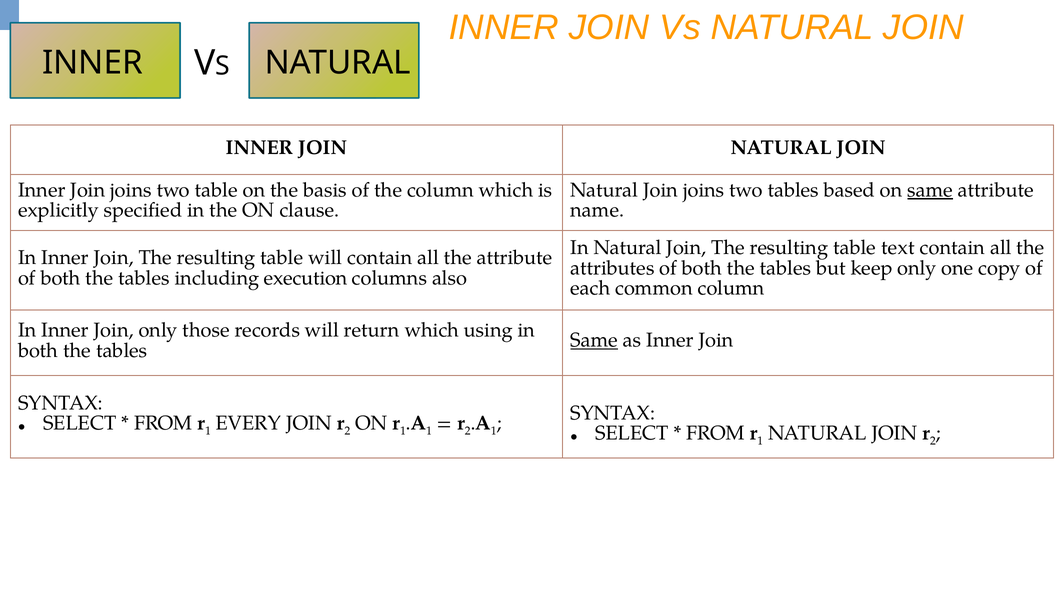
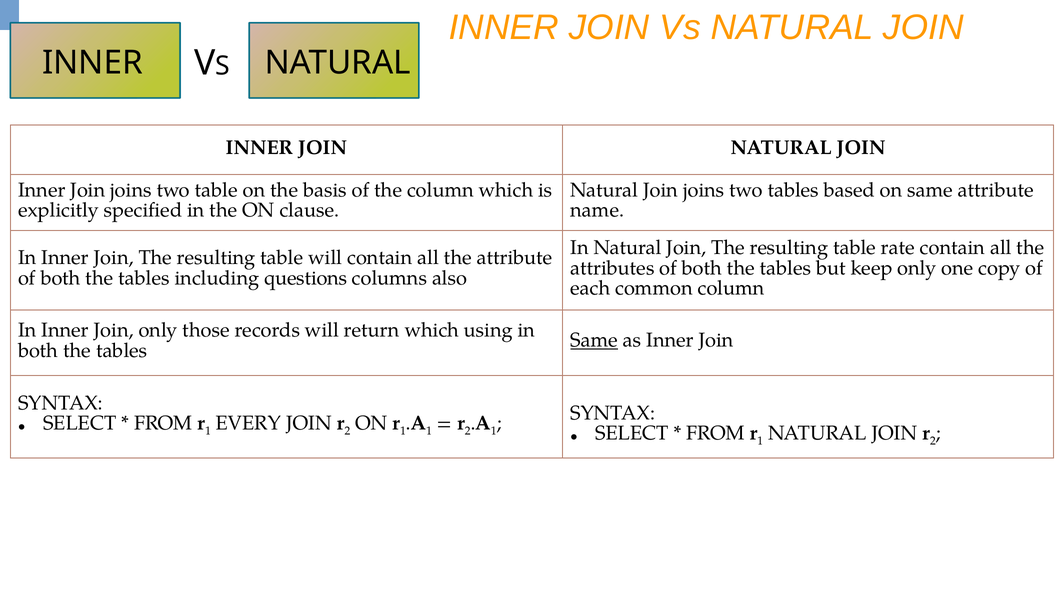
same at (930, 190) underline: present -> none
text: text -> rate
execution: execution -> questions
